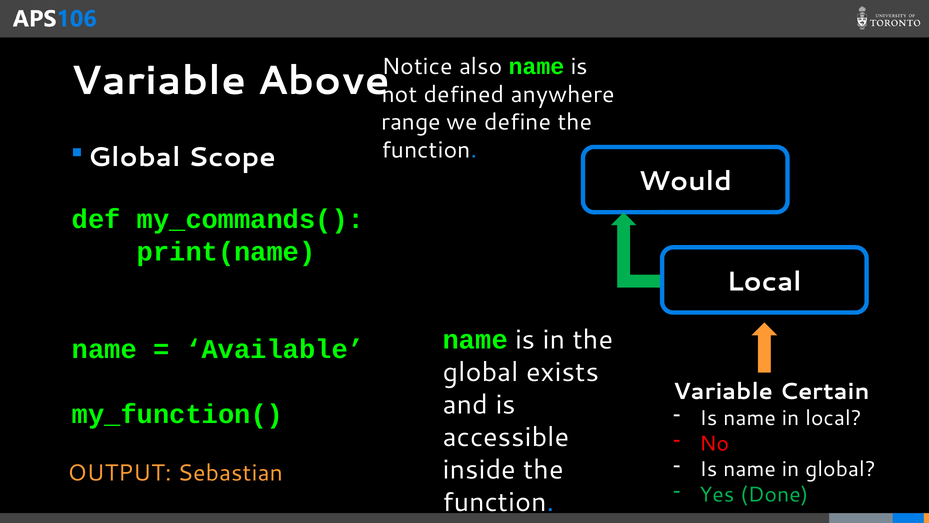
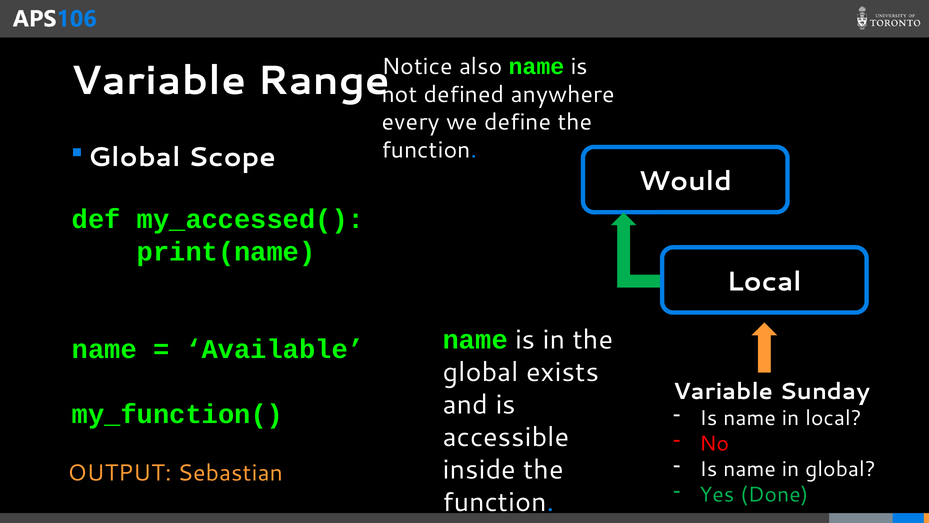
Above: Above -> Range
range: range -> every
my_commands(: my_commands( -> my_accessed(
Certain: Certain -> Sunday
